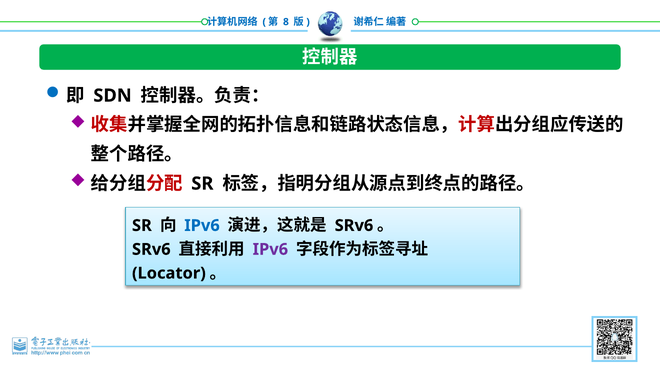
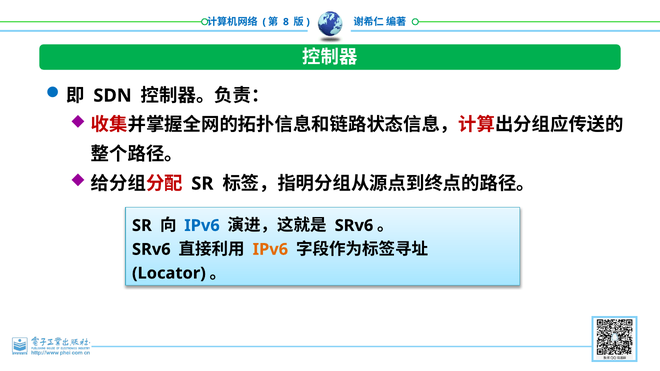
IPv6 at (270, 250) colour: purple -> orange
